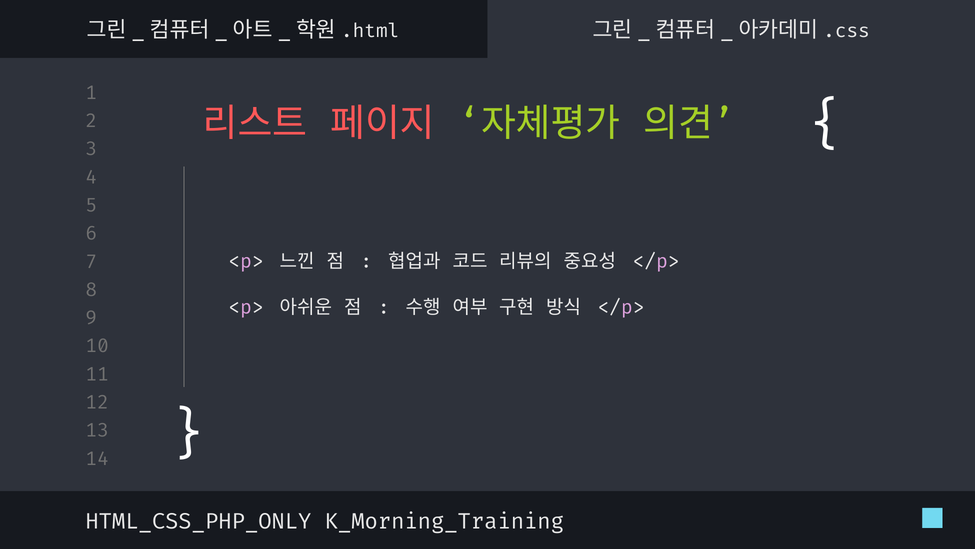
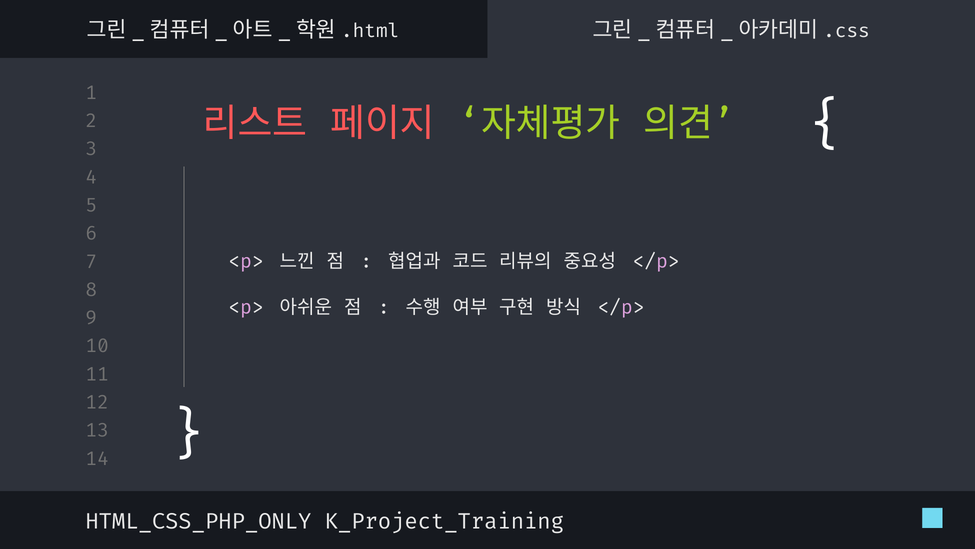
K_Morning_Training: K_Morning_Training -> K_Project_Training
